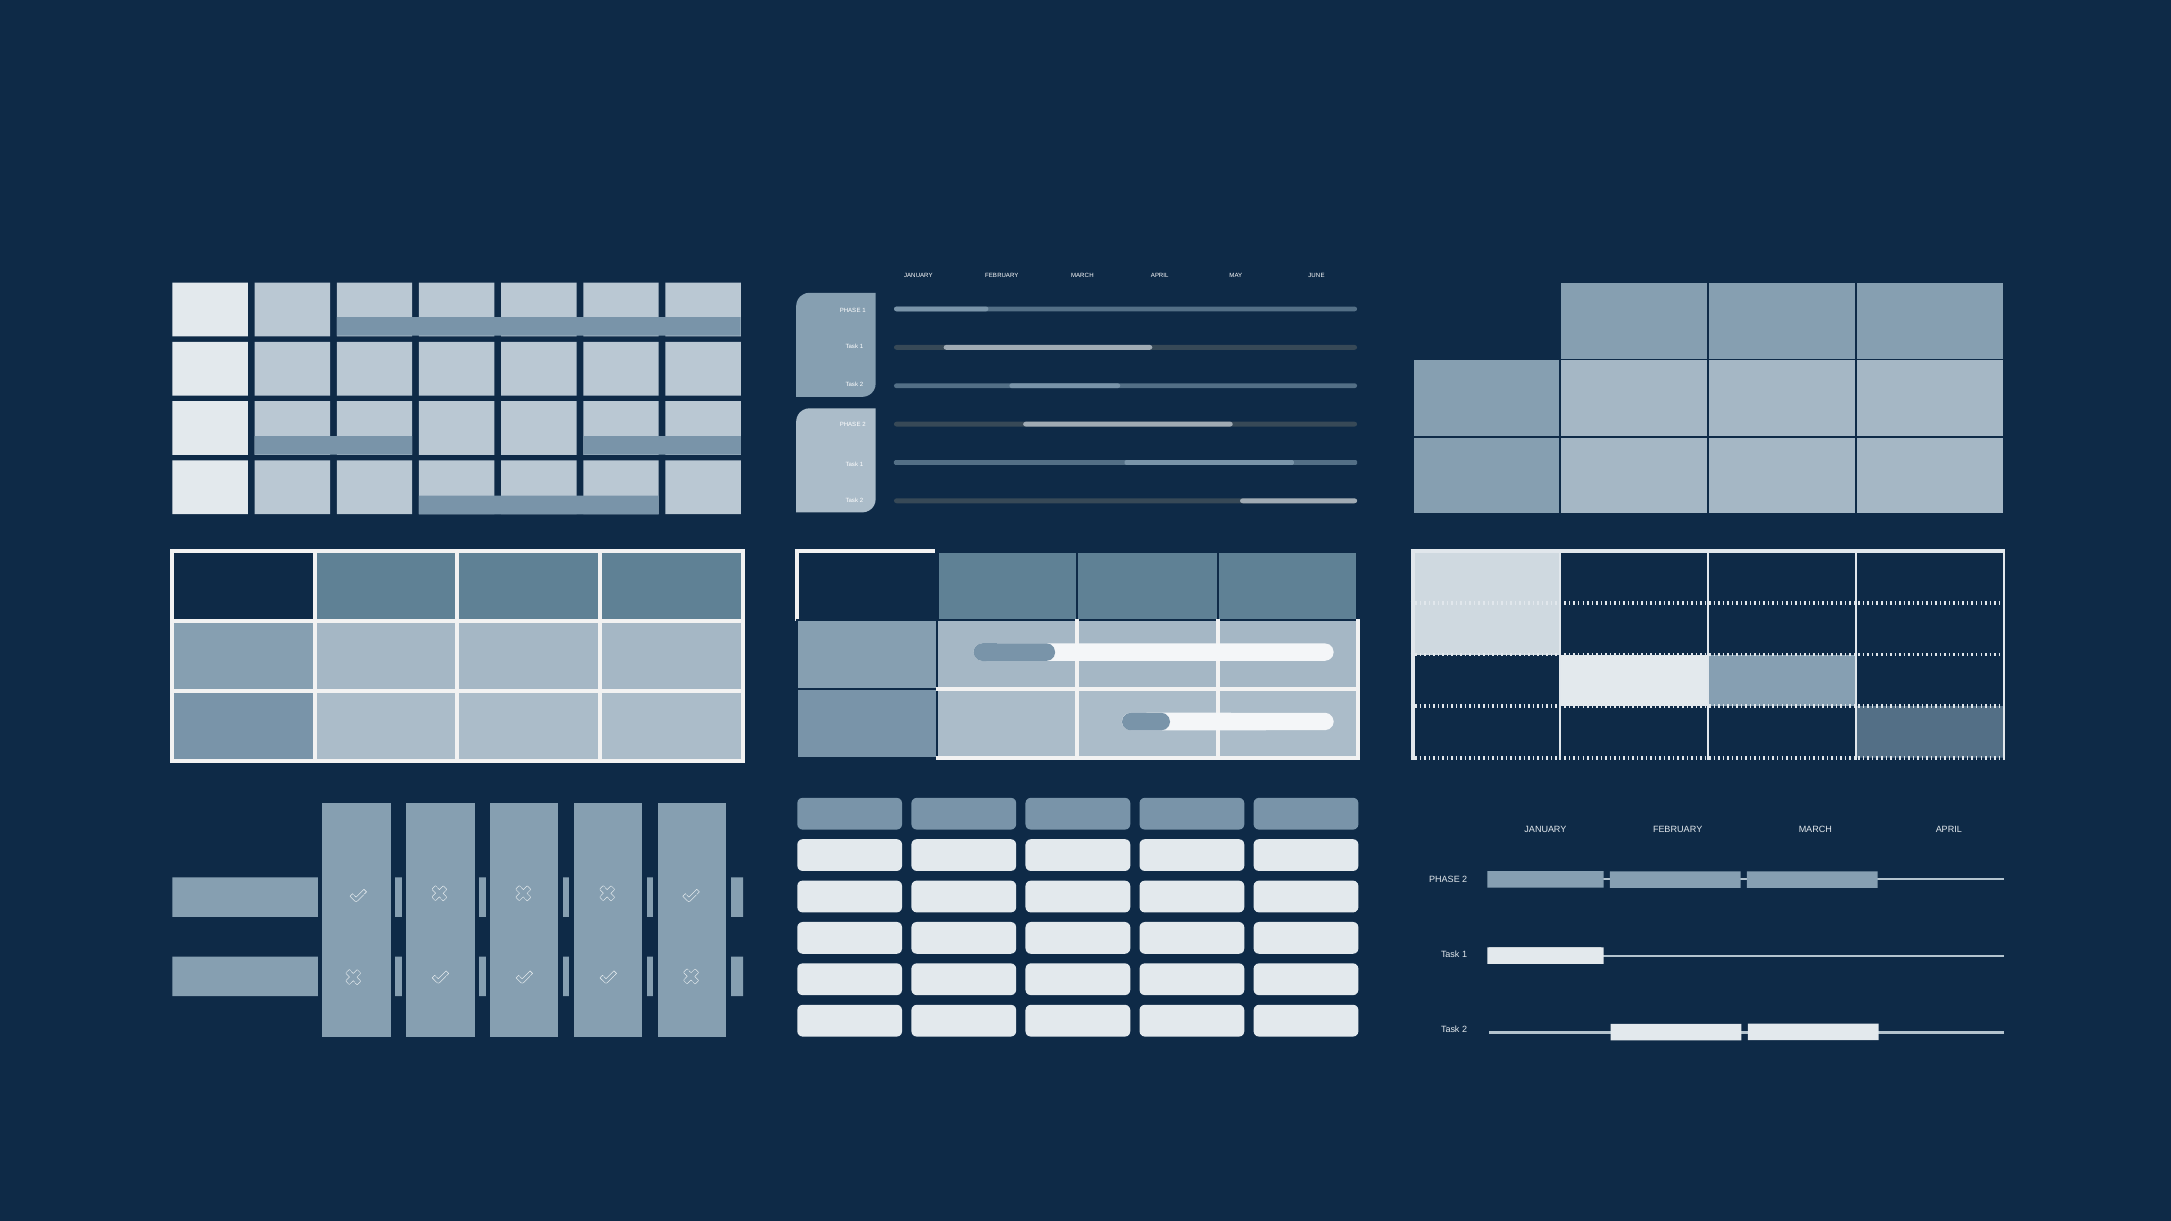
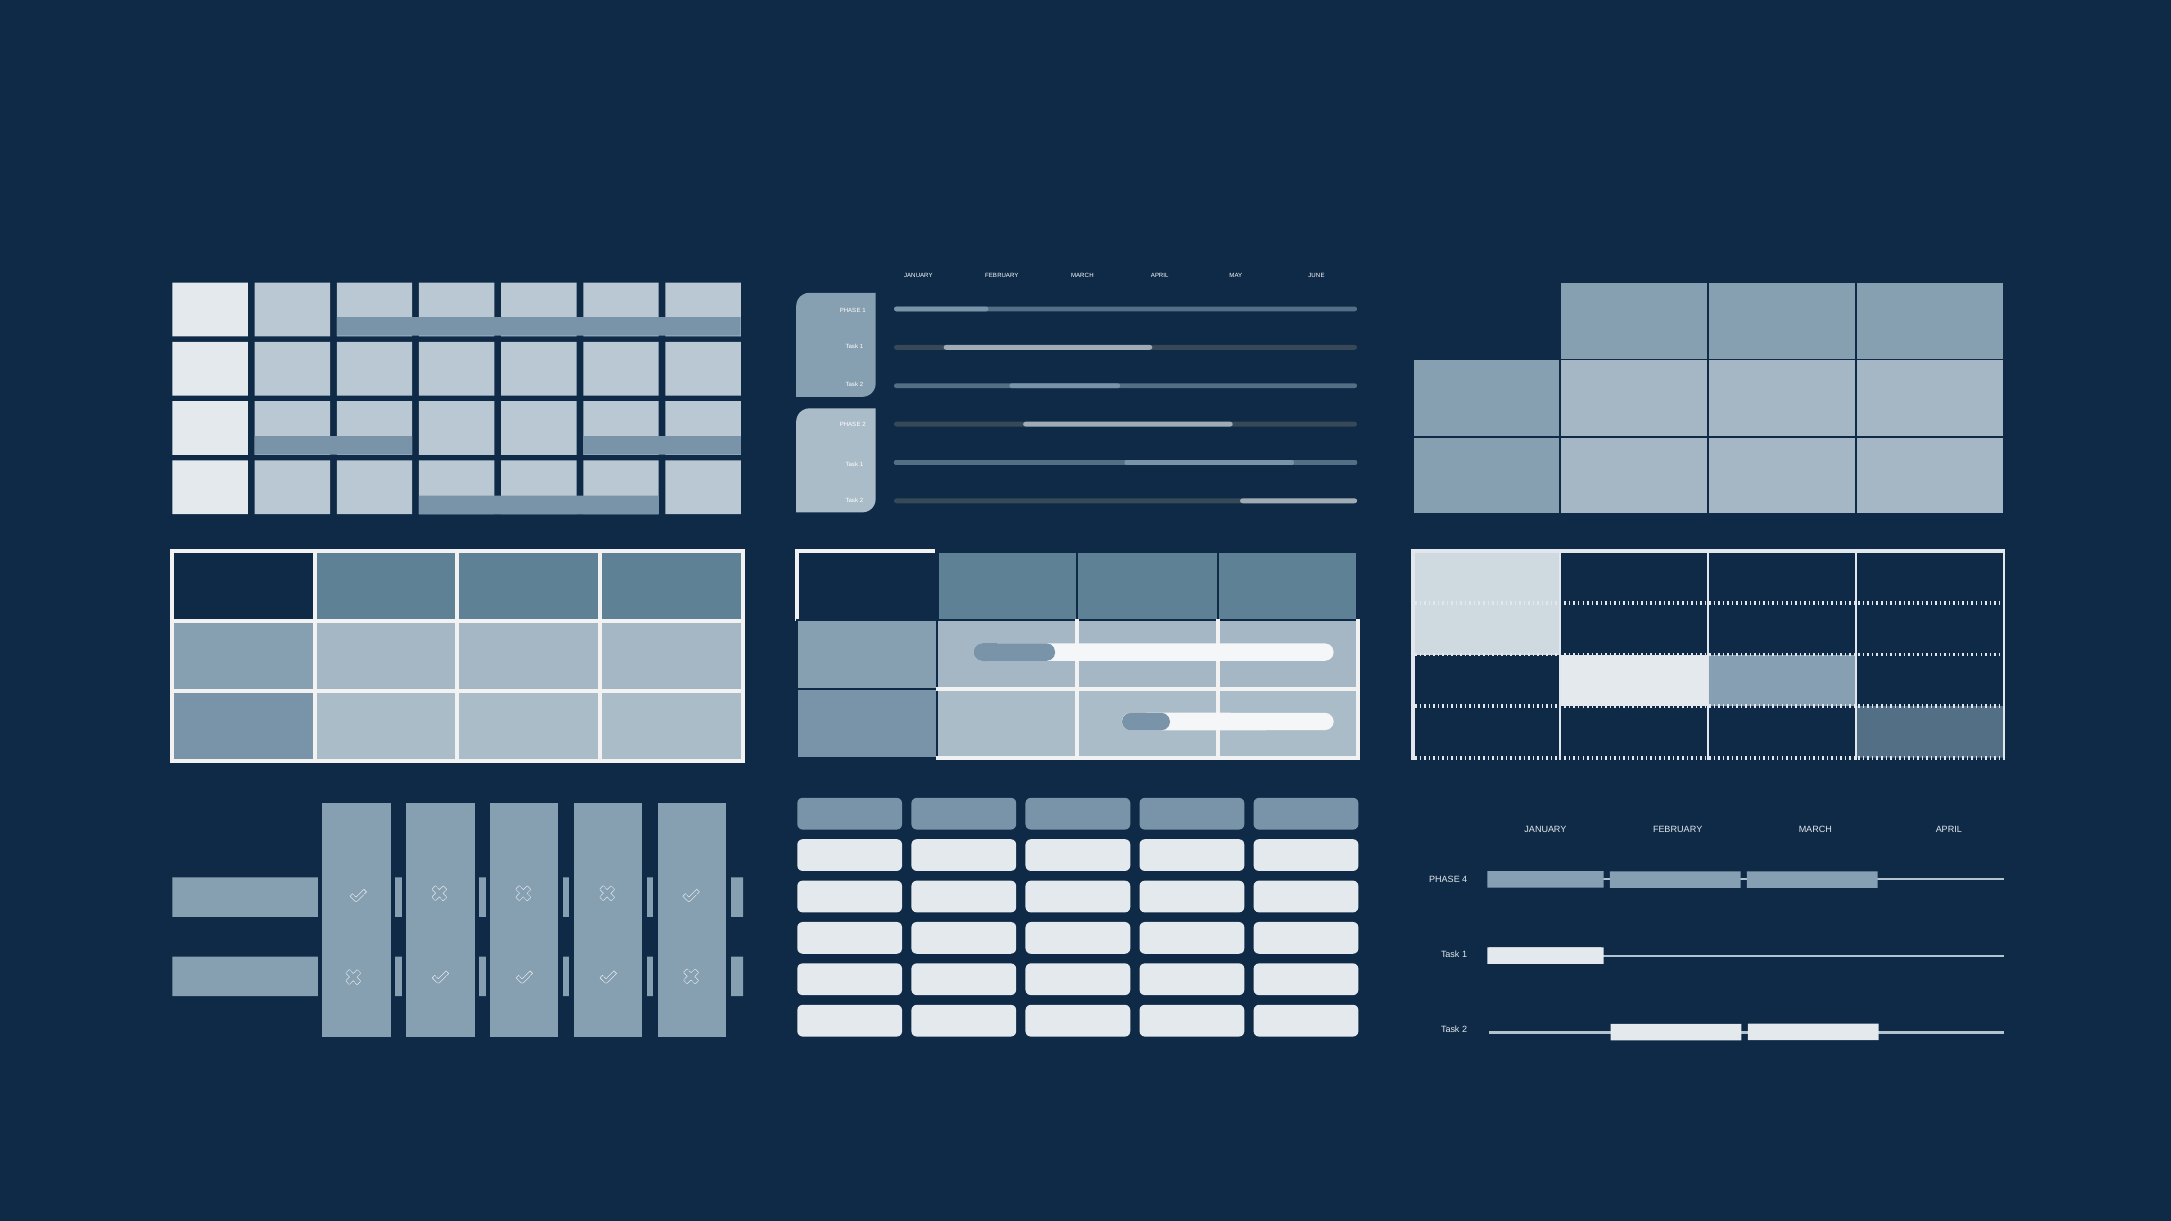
2 at (1465, 880): 2 -> 4
